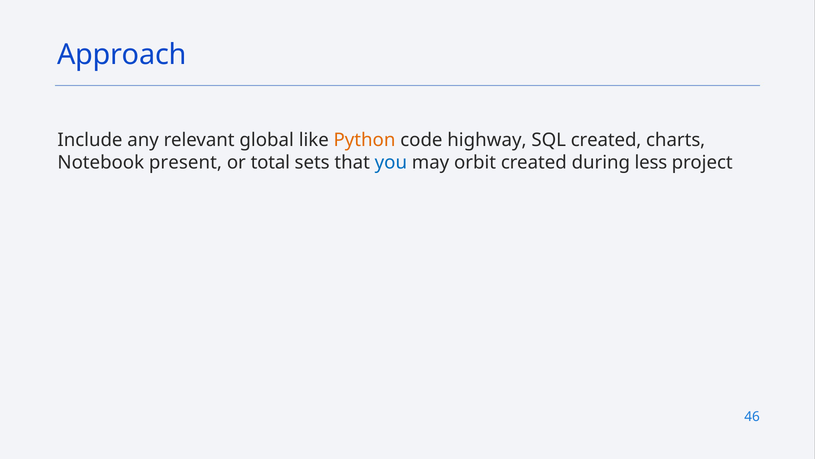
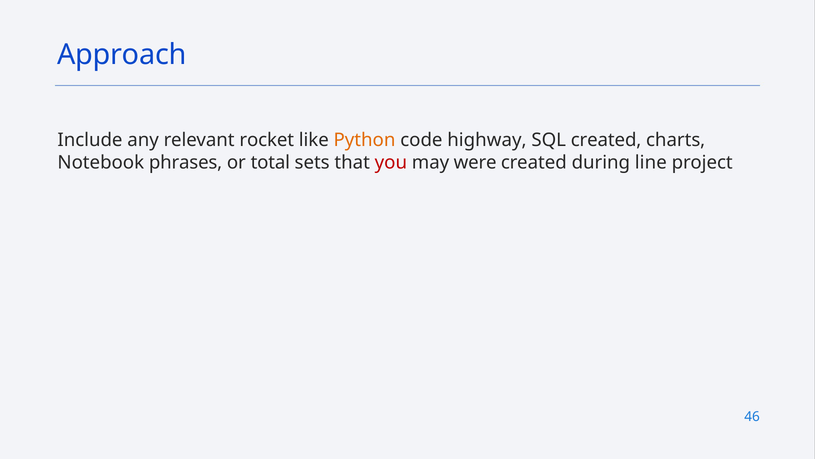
global: global -> rocket
present: present -> phrases
you colour: blue -> red
orbit: orbit -> were
less: less -> line
